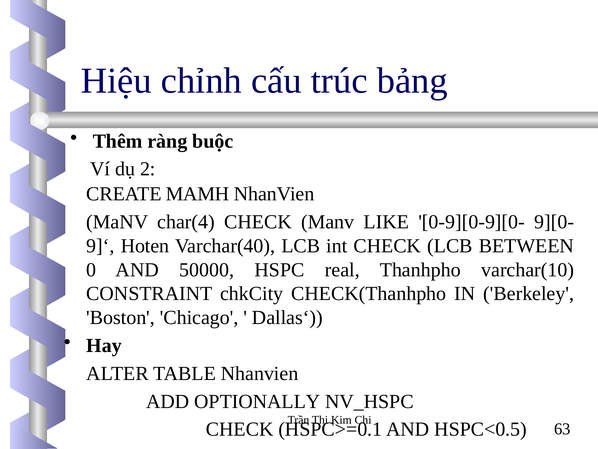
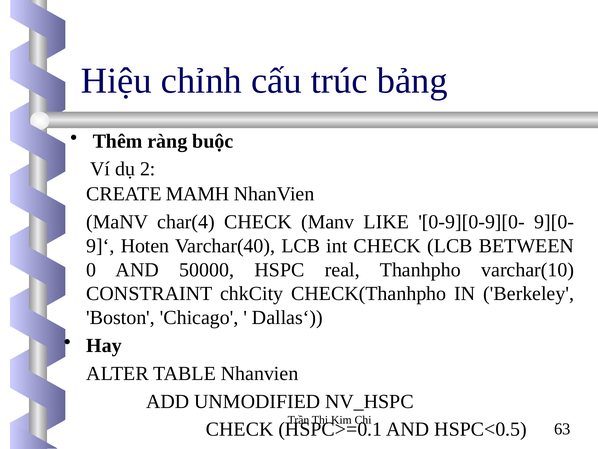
OPTIONALLY: OPTIONALLY -> UNMODIFIED
